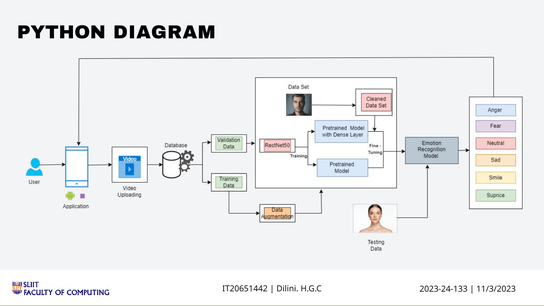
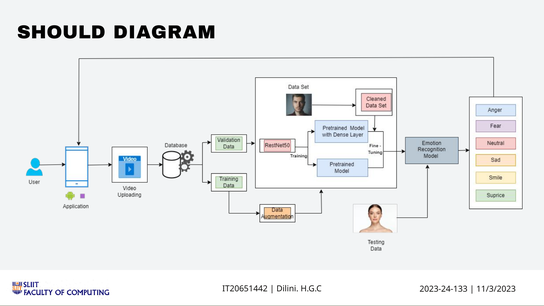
PYTHON: PYTHON -> SHOULD
